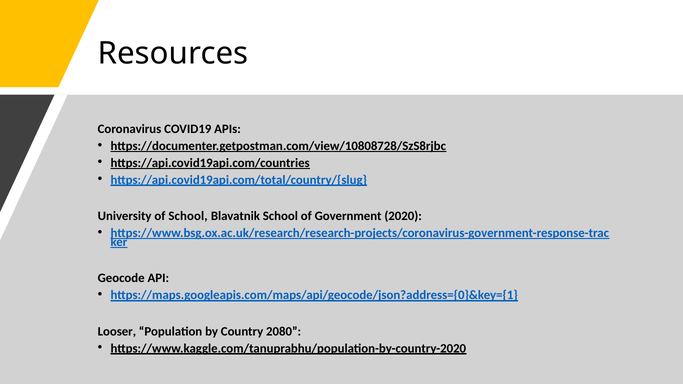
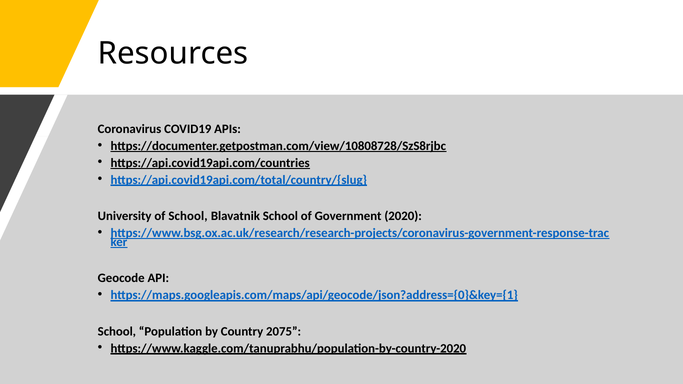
Looser at (117, 332): Looser -> School
2080: 2080 -> 2075
